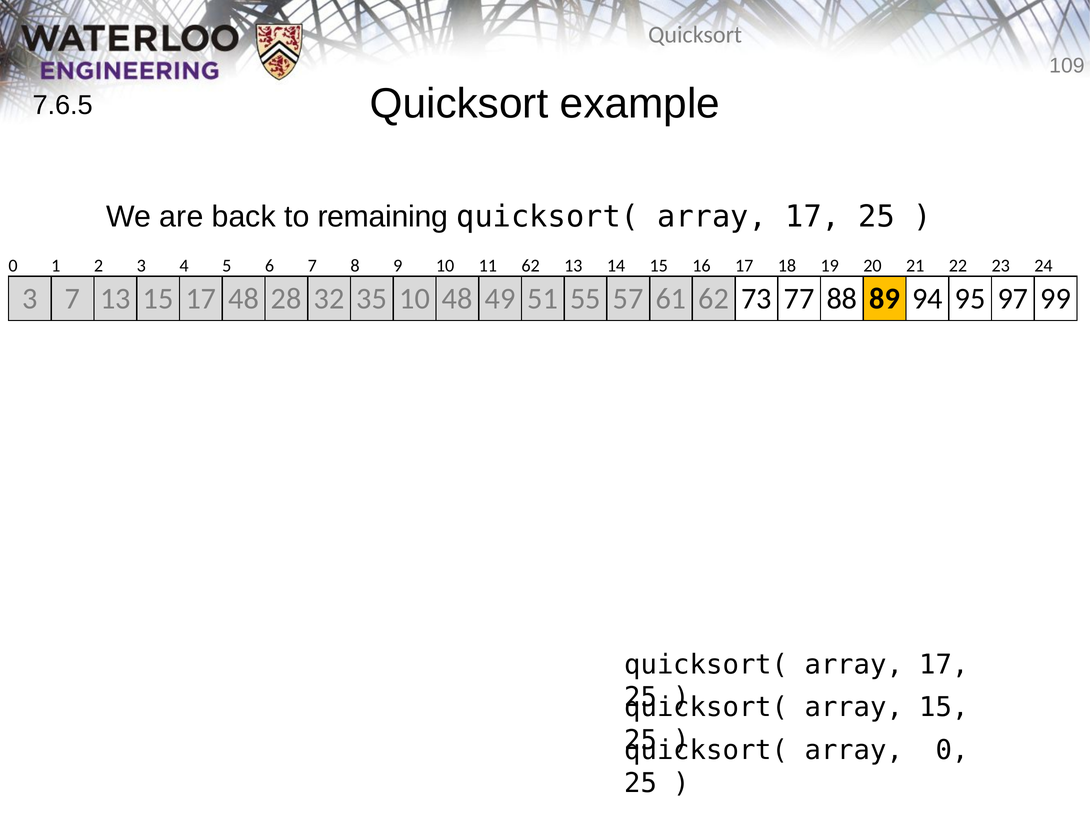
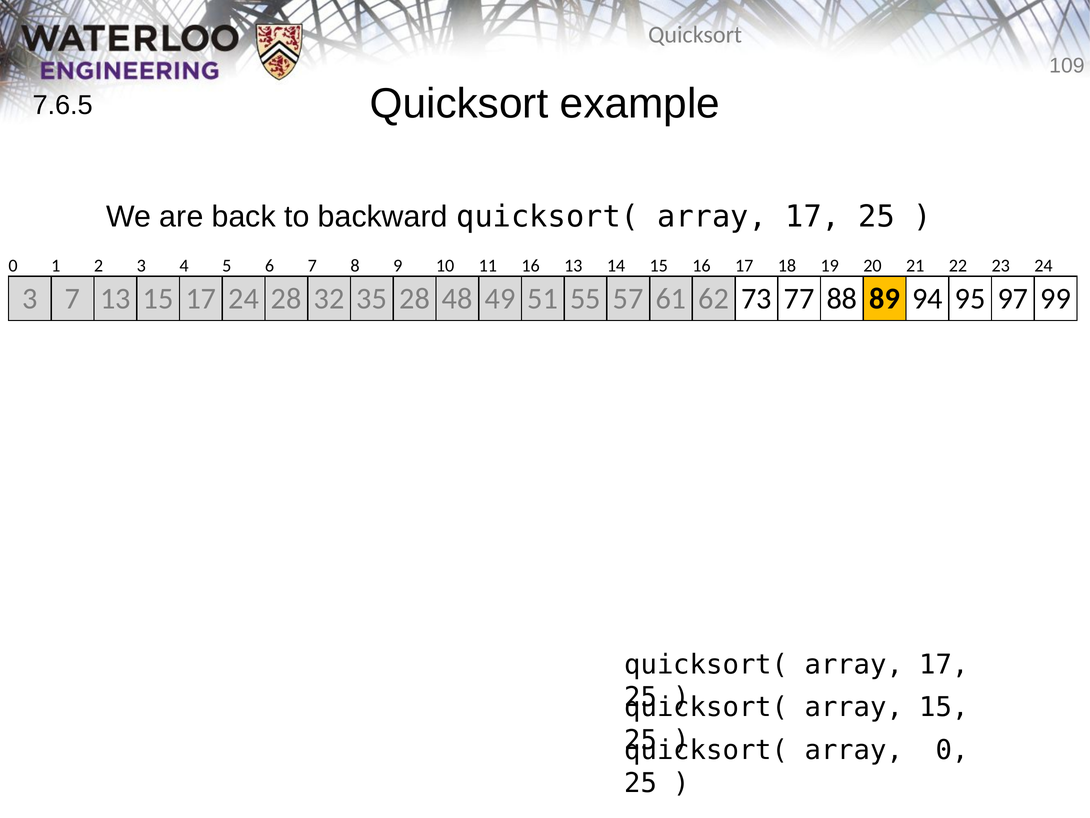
remaining: remaining -> backward
11 62: 62 -> 16
17 48: 48 -> 24
35 10: 10 -> 28
